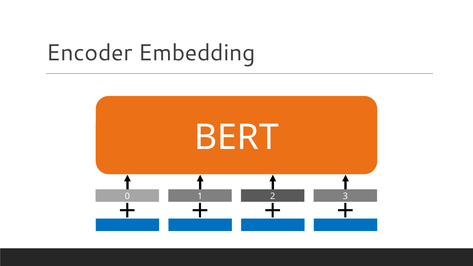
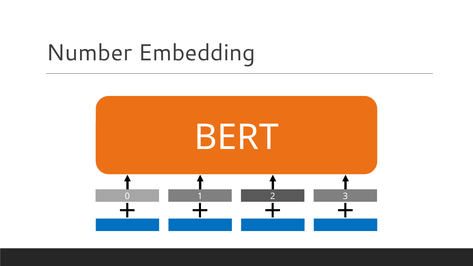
Encoder: Encoder -> Number
